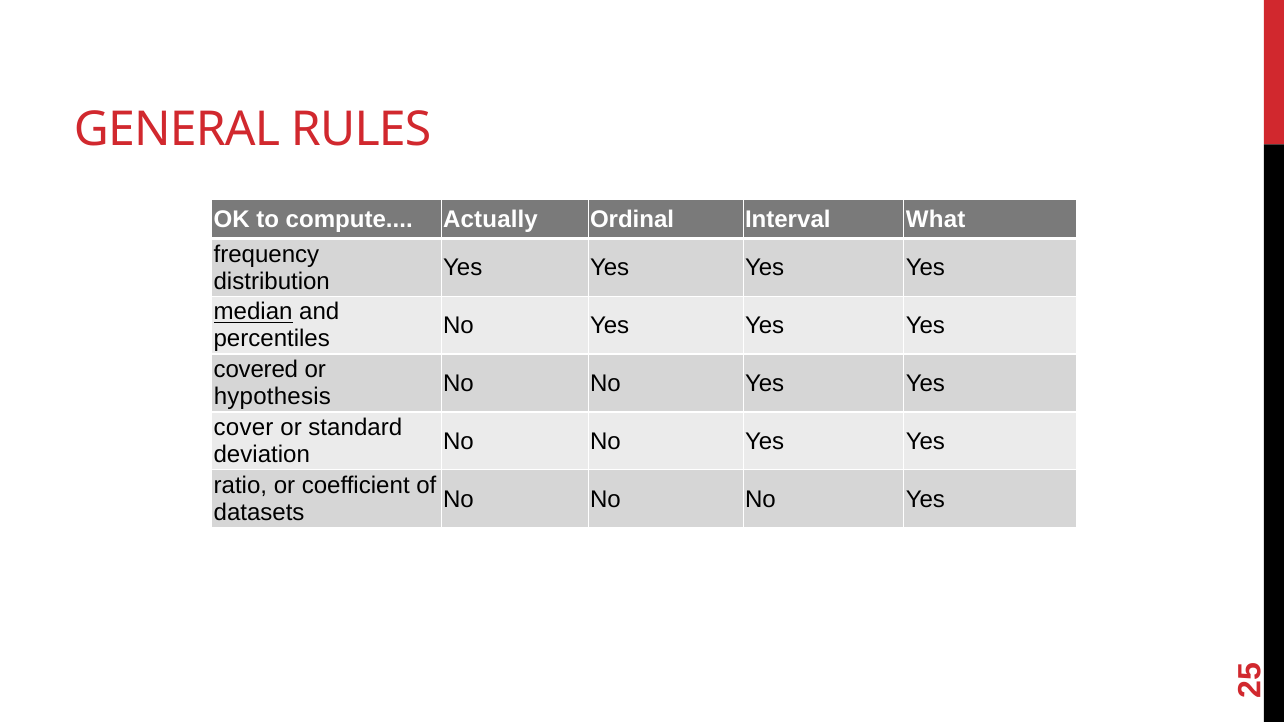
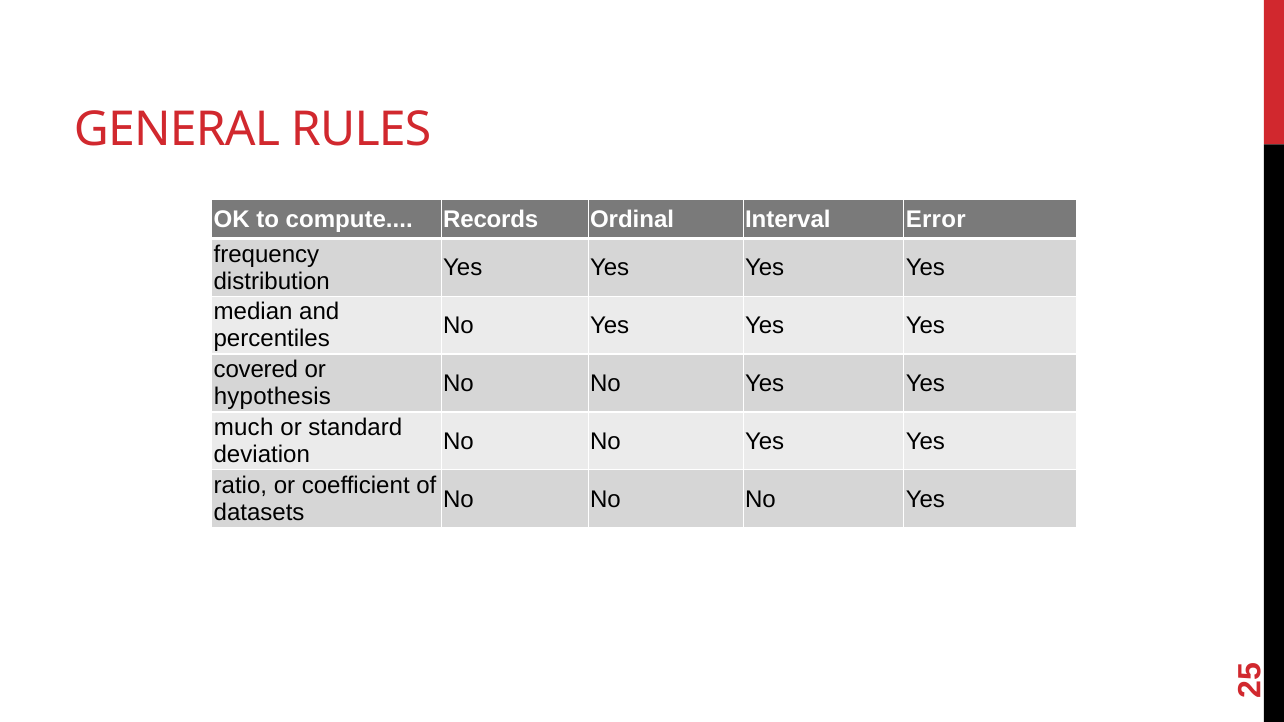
Actually: Actually -> Records
What: What -> Error
median underline: present -> none
cover: cover -> much
